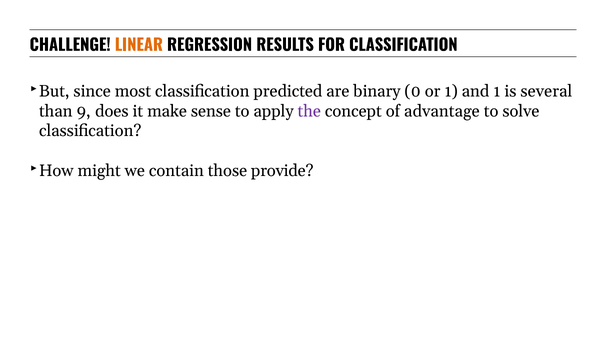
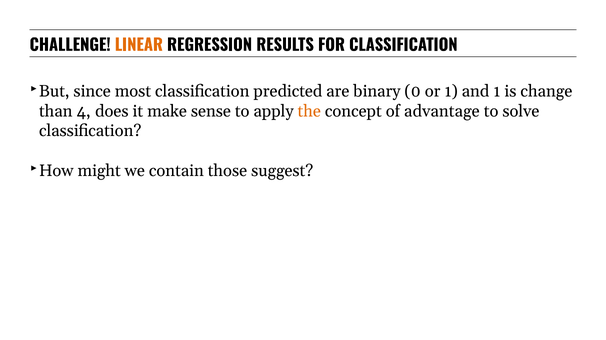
several: several -> change
9: 9 -> 4
the colour: purple -> orange
provide: provide -> suggest
